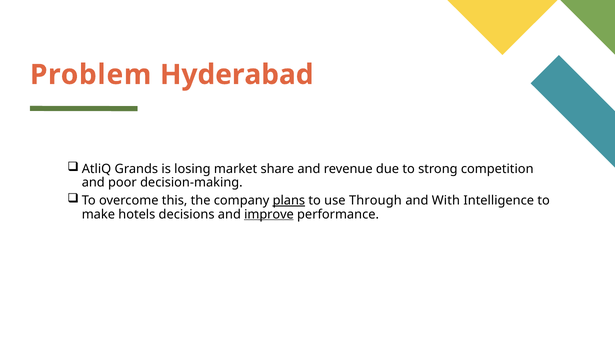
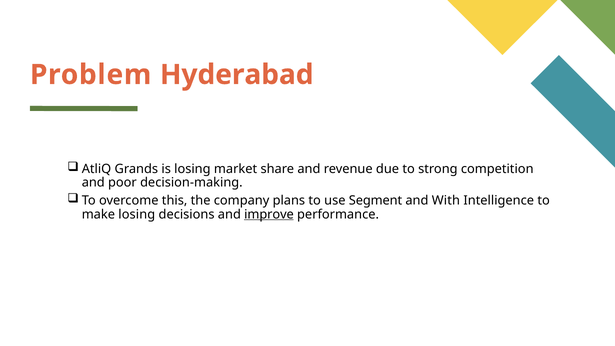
plans underline: present -> none
Through: Through -> Segment
make hotels: hotels -> losing
